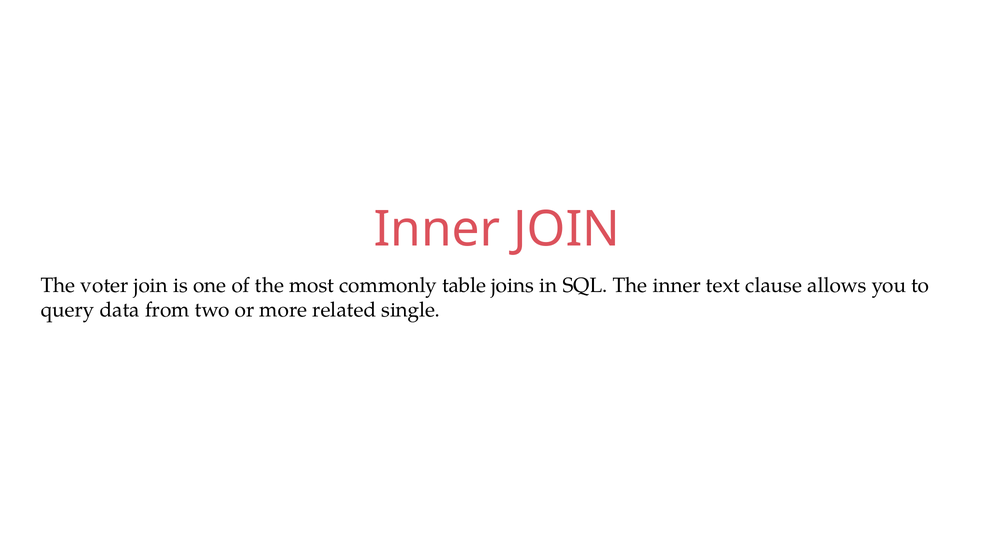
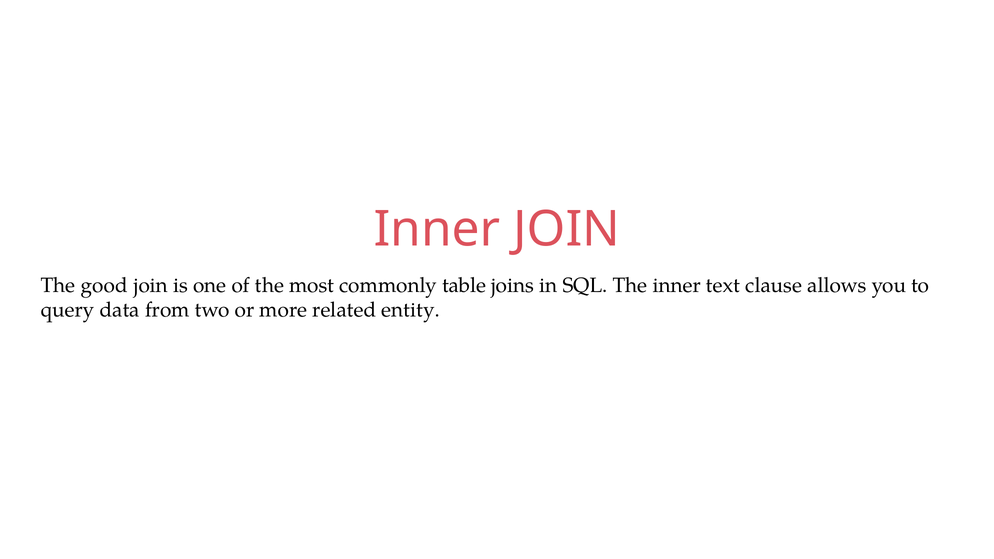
voter: voter -> good
single: single -> entity
